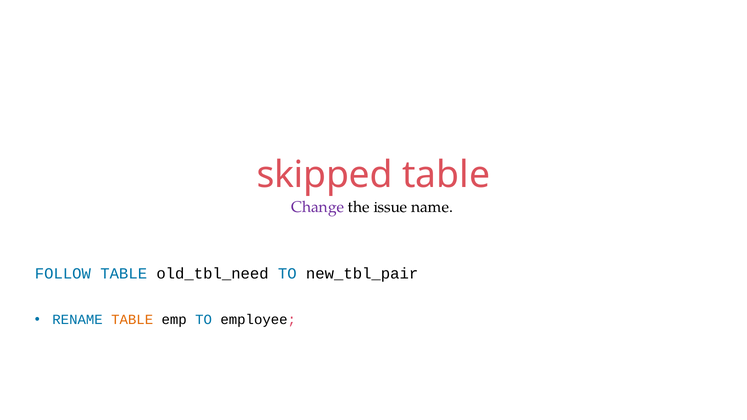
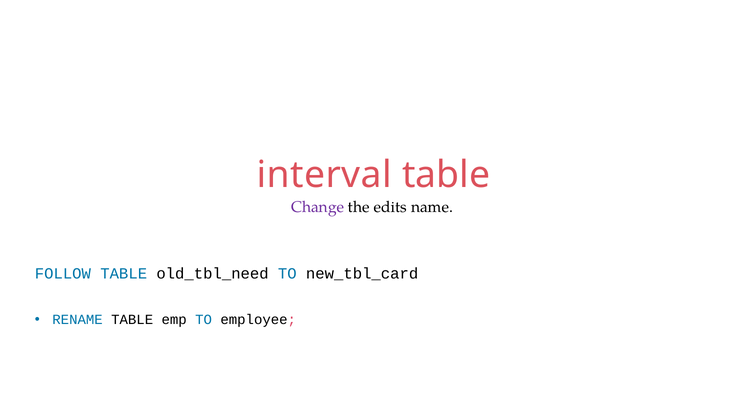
skipped: skipped -> interval
issue: issue -> edits
new_tbl_pair: new_tbl_pair -> new_tbl_card
TABLE at (132, 320) colour: orange -> black
